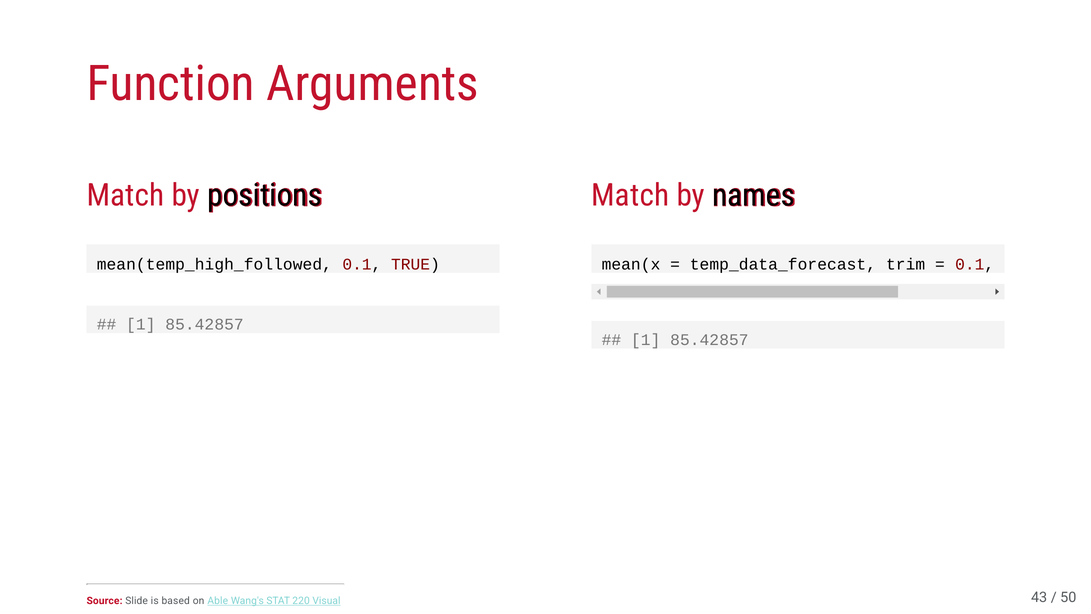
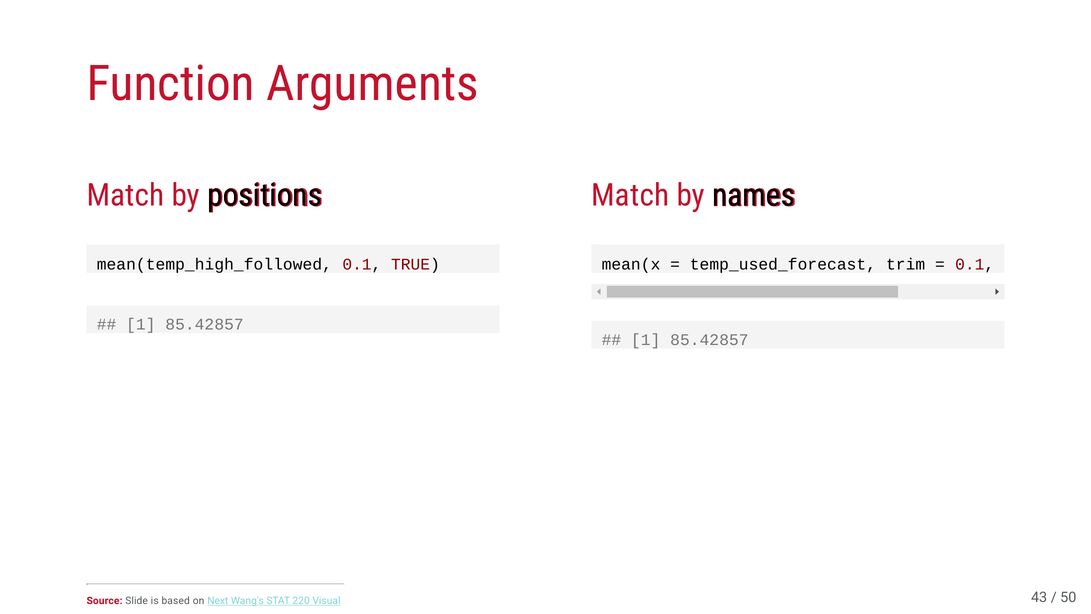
temp_data_forecast: temp_data_forecast -> temp_used_forecast
Able: Able -> Next
